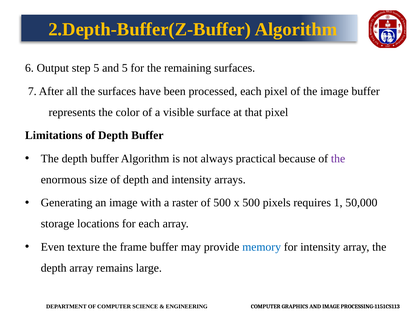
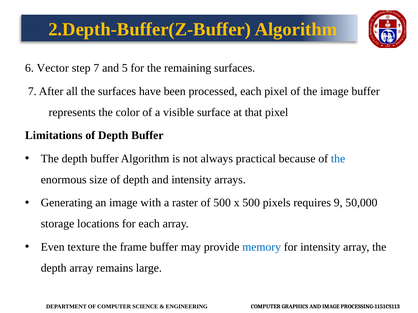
Output: Output -> Vector
step 5: 5 -> 7
the at (338, 159) colour: purple -> blue
1: 1 -> 9
